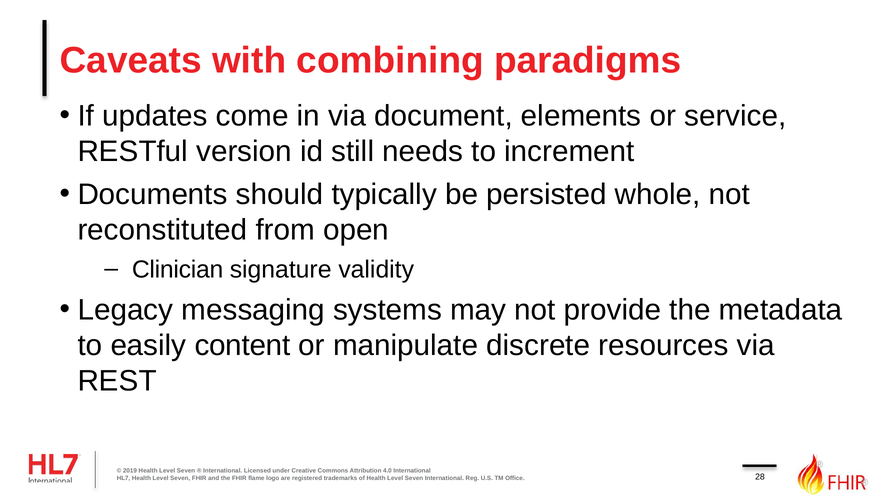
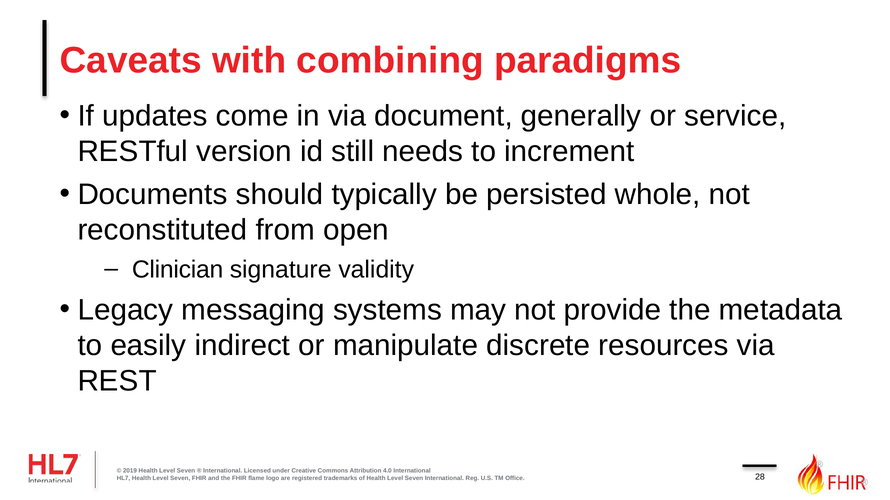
elements: elements -> generally
content: content -> indirect
